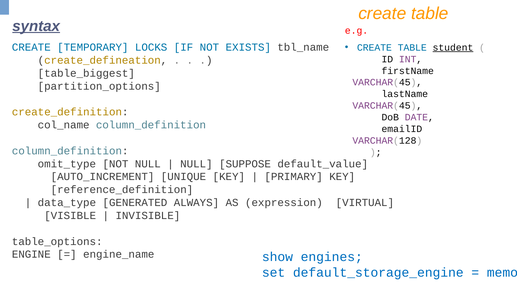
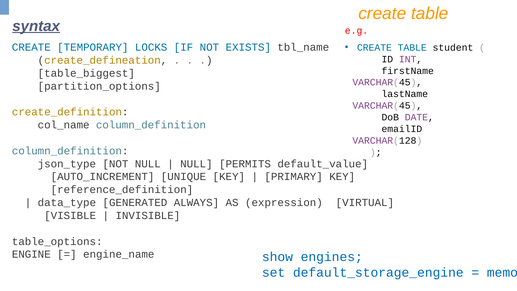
student underline: present -> none
omit_type: omit_type -> json_type
SUPPOSE: SUPPOSE -> PERMITS
